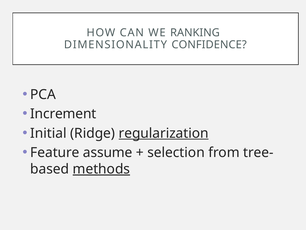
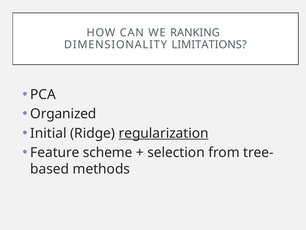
CONFIDENCE: CONFIDENCE -> LIMITATIONS
Increment: Increment -> Organized
assume: assume -> scheme
methods underline: present -> none
